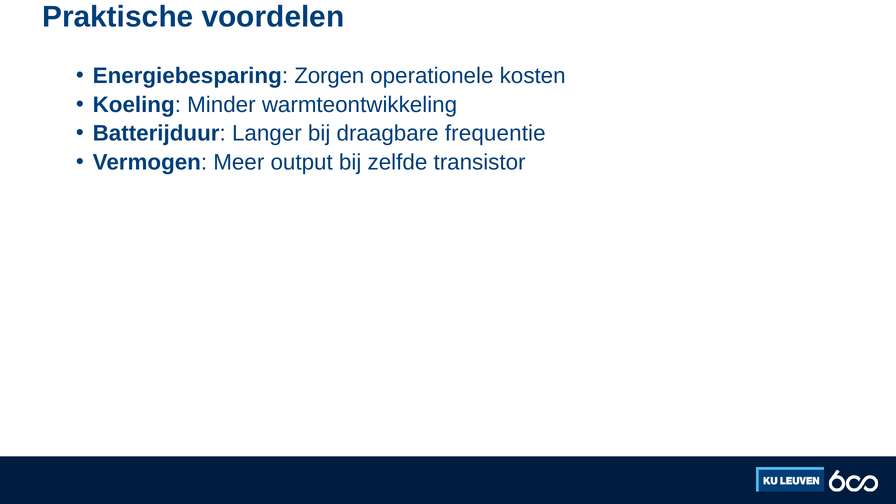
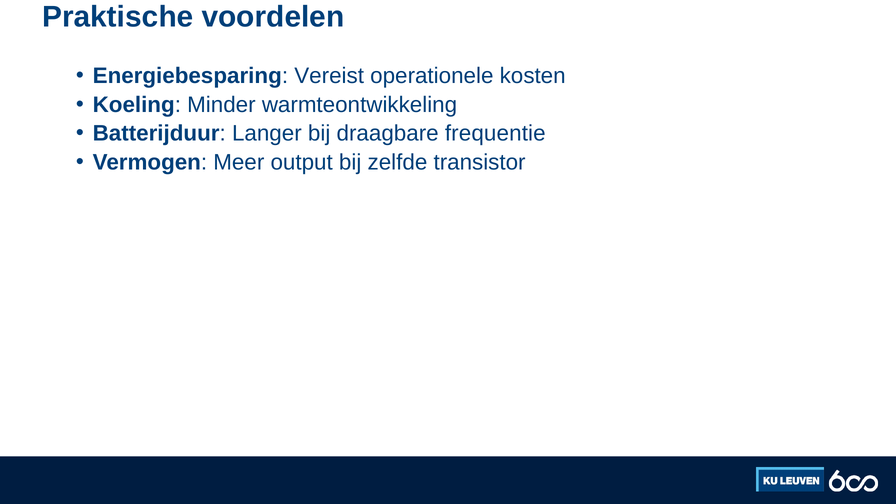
Zorgen: Zorgen -> Vereist
